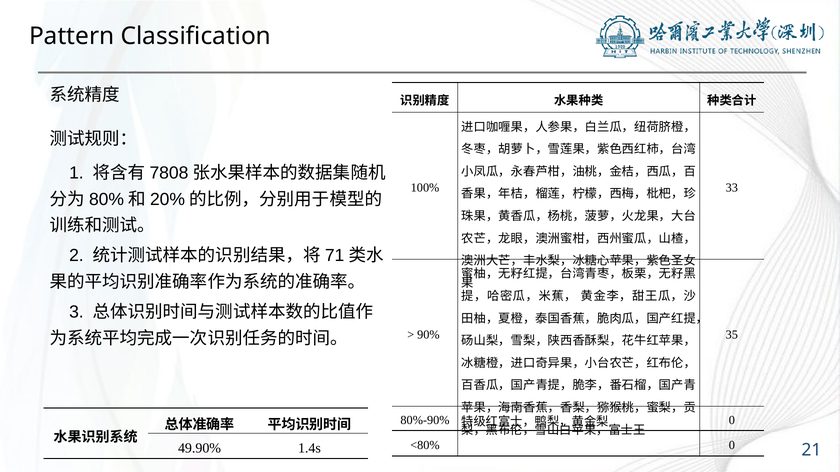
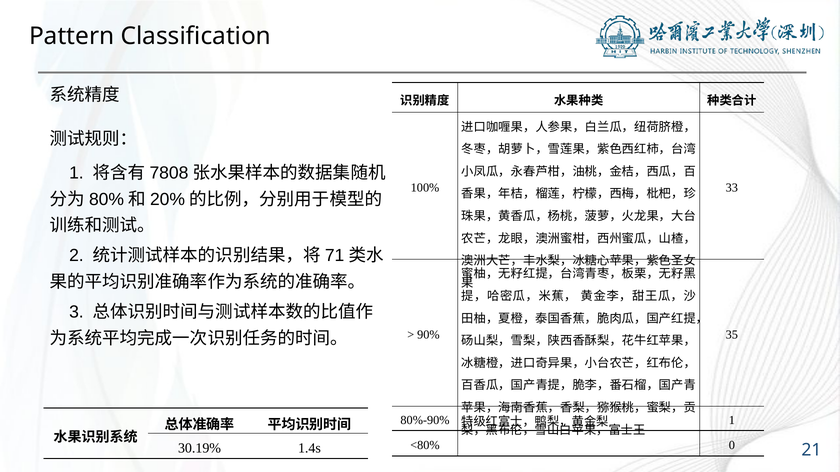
0 at (732, 421): 0 -> 1
49.90%: 49.90% -> 30.19%
